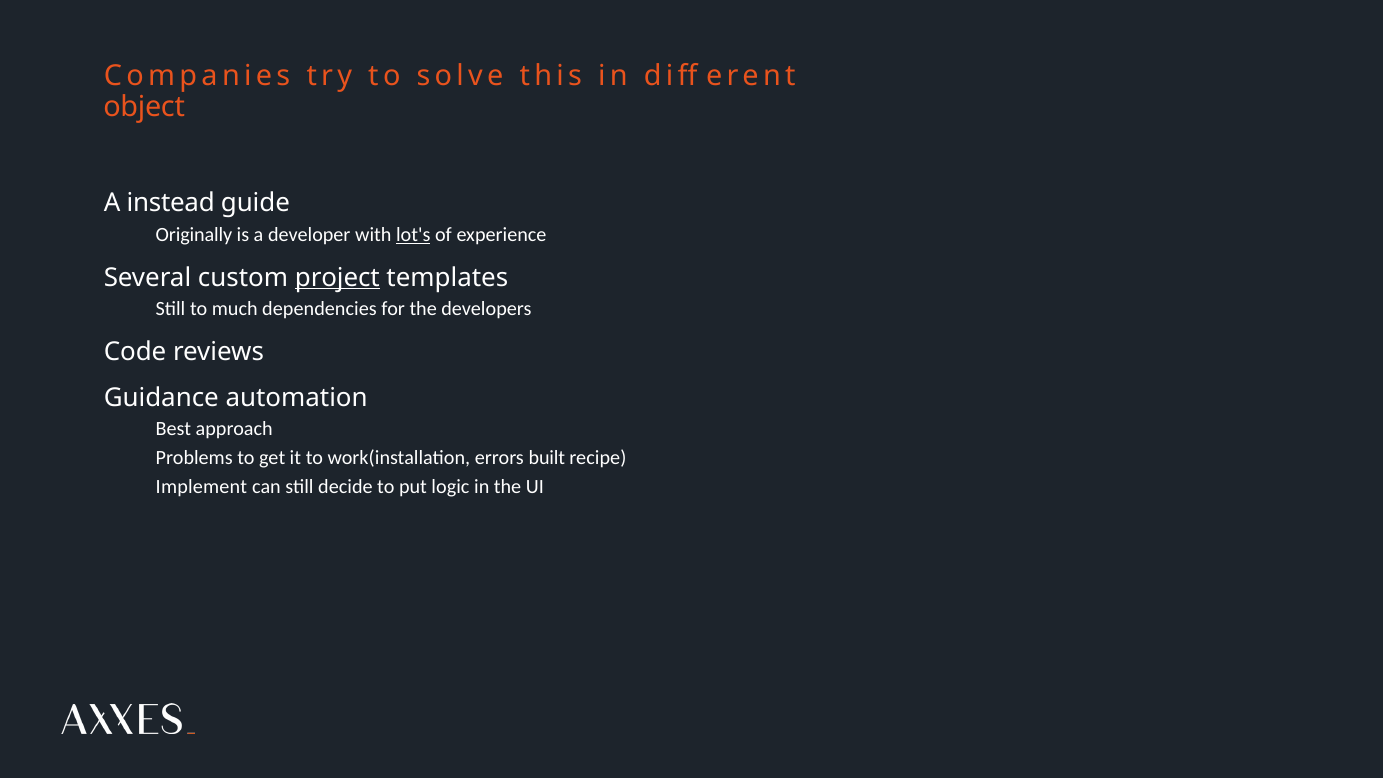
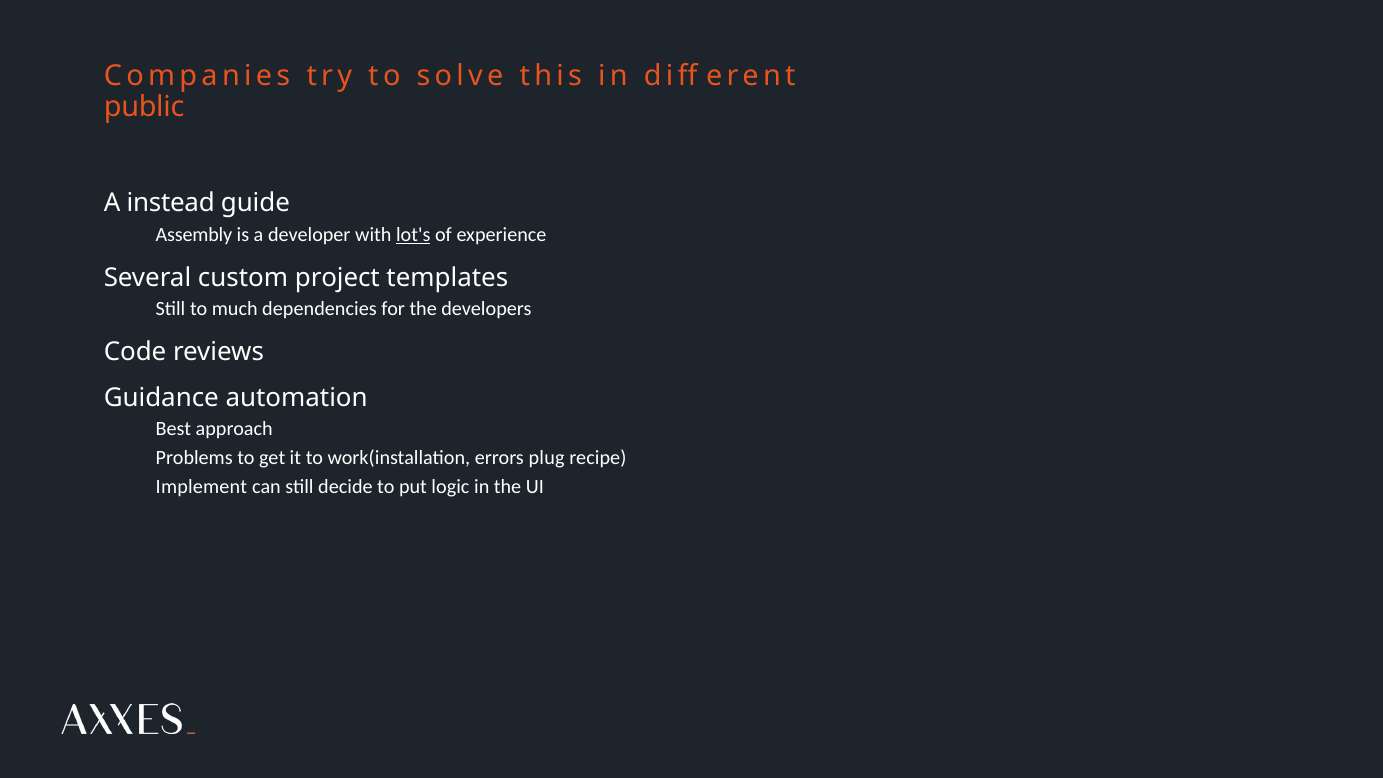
object: object -> public
Originally: Originally -> Assembly
project underline: present -> none
built: built -> plug
